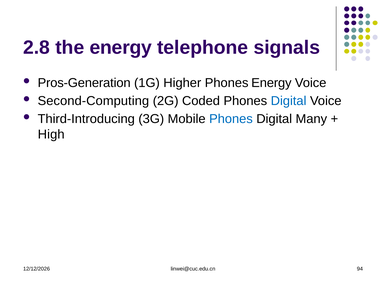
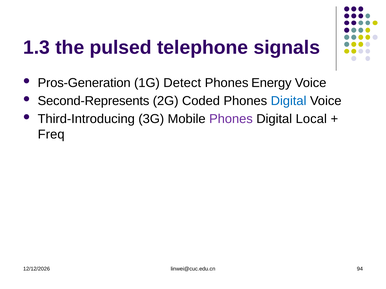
2.8: 2.8 -> 1.3
the energy: energy -> pulsed
Higher: Higher -> Detect
Second-Computing: Second-Computing -> Second-Represents
Phones at (231, 119) colour: blue -> purple
Many: Many -> Local
High: High -> Freq
